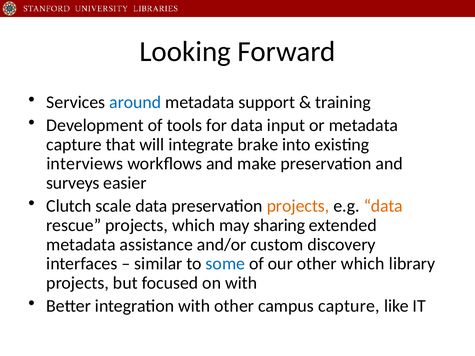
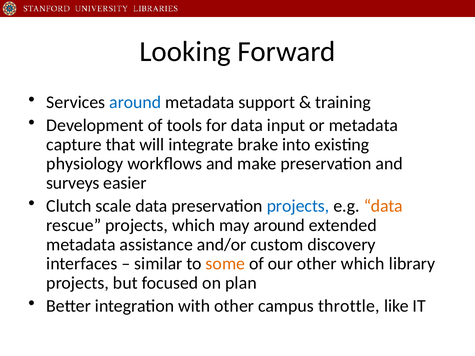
interviews: interviews -> physiology
projects at (298, 206) colour: orange -> blue
may sharing: sharing -> around
some colour: blue -> orange
on with: with -> plan
campus capture: capture -> throttle
